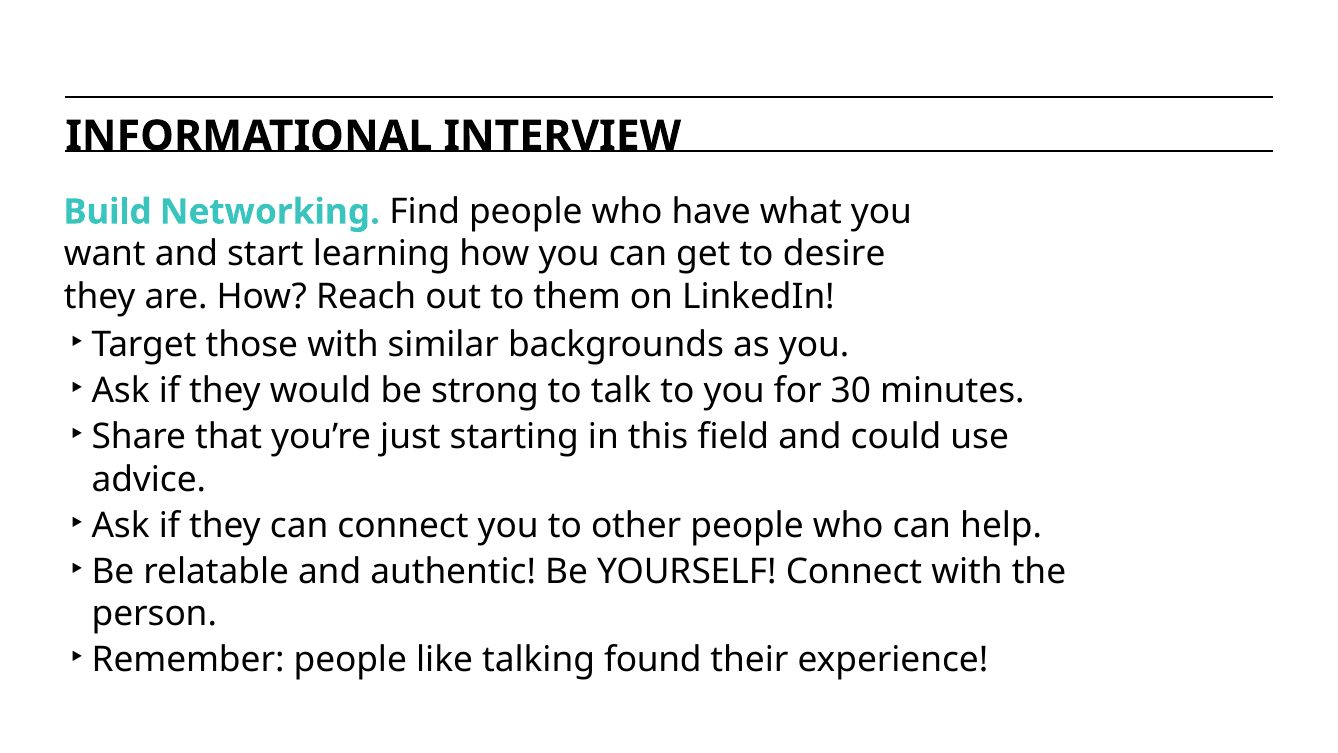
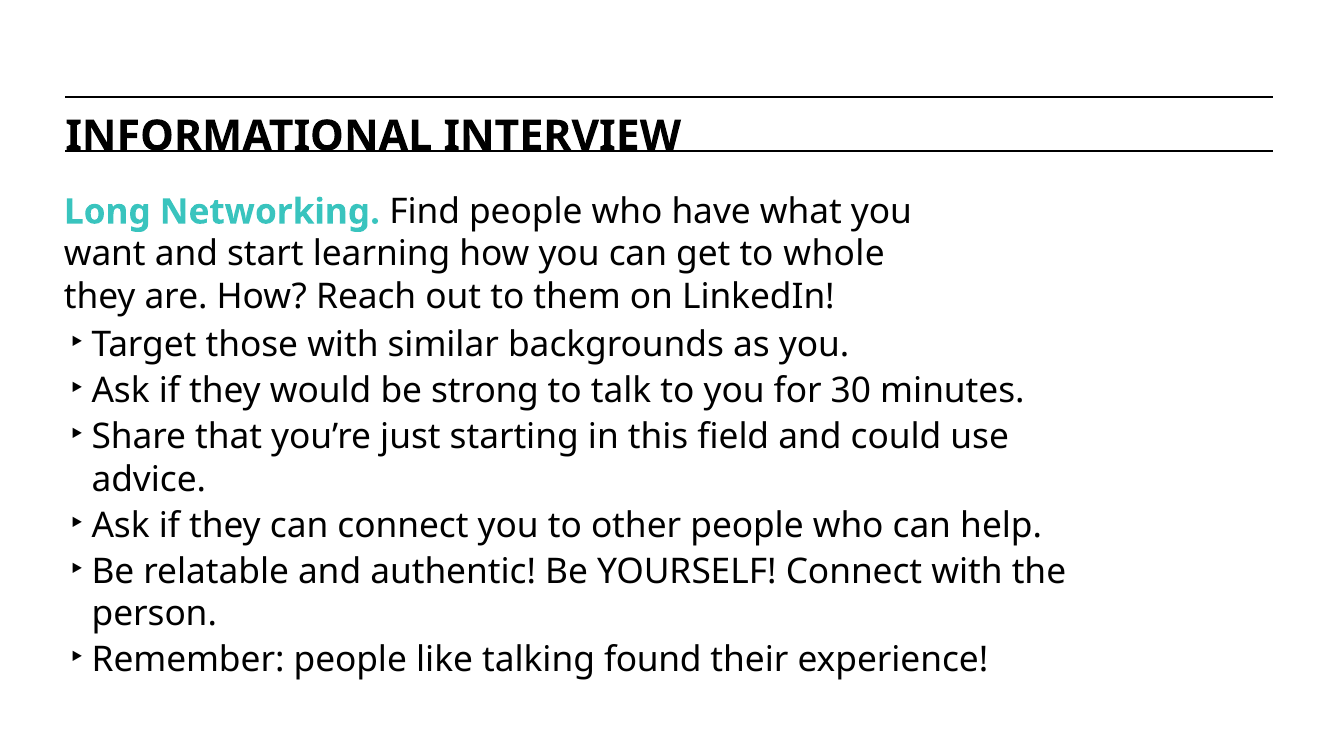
Build: Build -> Long
desire: desire -> whole
